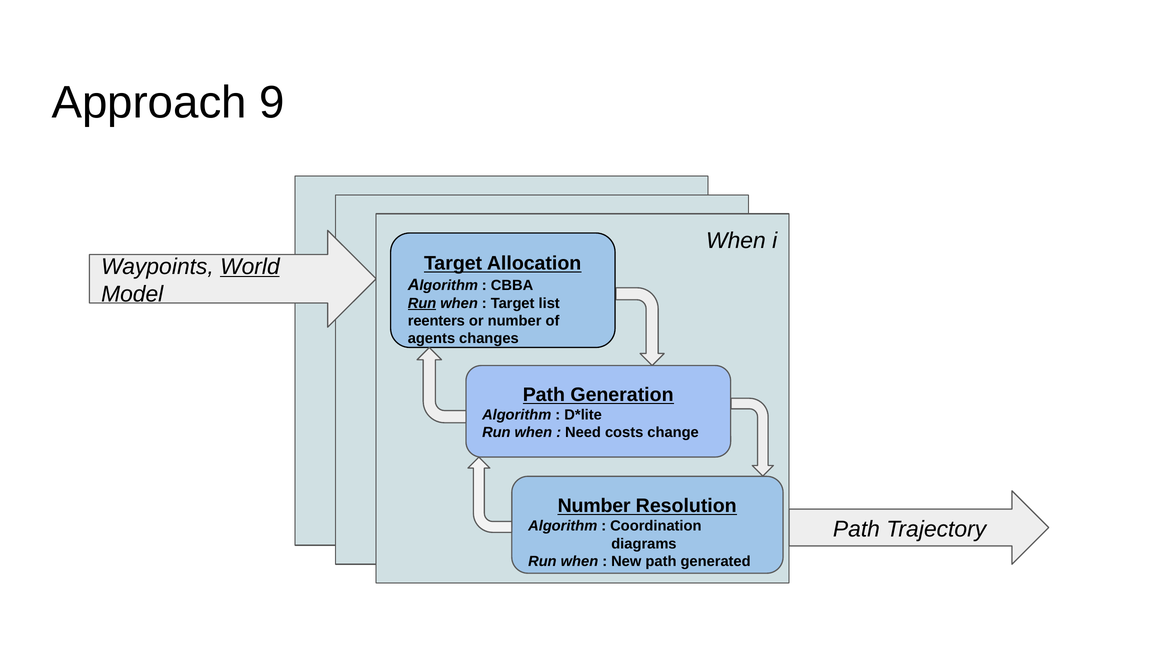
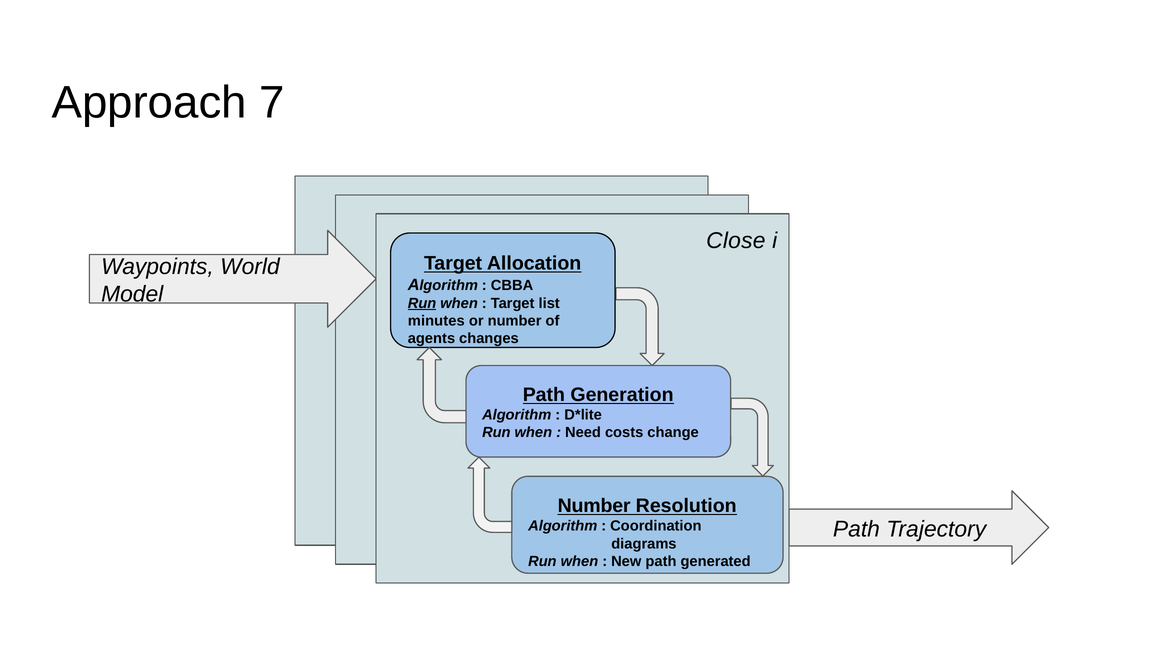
9: 9 -> 7
When at (736, 241): When -> Close
World underline: present -> none
reenters: reenters -> minutes
